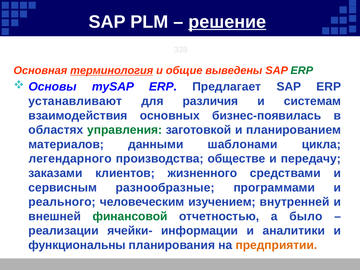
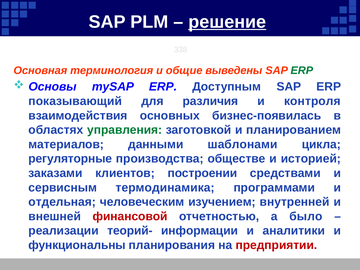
терминология underline: present -> none
Предлагает: Предлагает -> Доступным
устанавливают: устанавливают -> показывающий
системам: системам -> контроля
легендарного: легендарного -> регуляторные
передачу: передачу -> историей
жизненного: жизненного -> построении
разнообразные: разнообразные -> термодинамика
реального: реального -> отдельная
финансовой colour: green -> red
ячейки-: ячейки- -> теорий-
предприятии colour: orange -> red
